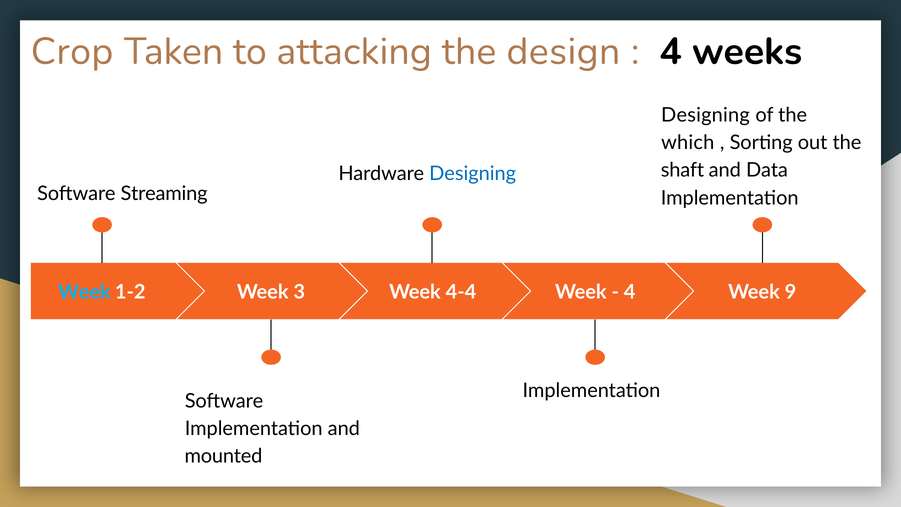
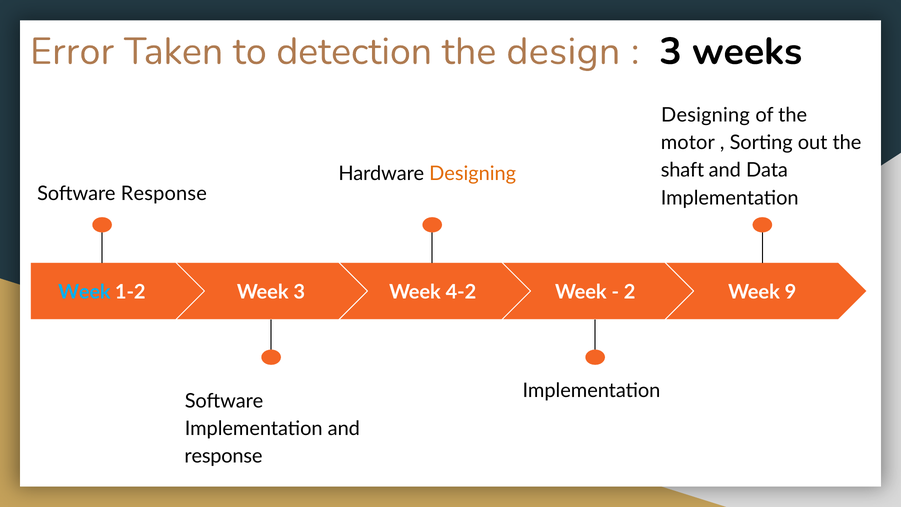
Crop: Crop -> Error
attacking: attacking -> detection
4 at (671, 51): 4 -> 3
which: which -> motor
Designing at (473, 173) colour: blue -> orange
Software Streaming: Streaming -> Response
4-4: 4-4 -> 4-2
4 at (630, 292): 4 -> 2
mounted at (223, 456): mounted -> response
